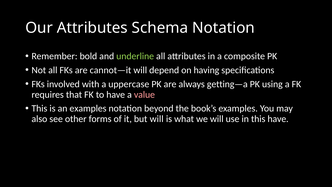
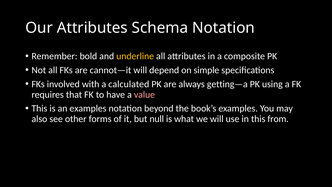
underline colour: light green -> yellow
having: having -> simple
uppercase: uppercase -> calculated
but will: will -> null
this have: have -> from
